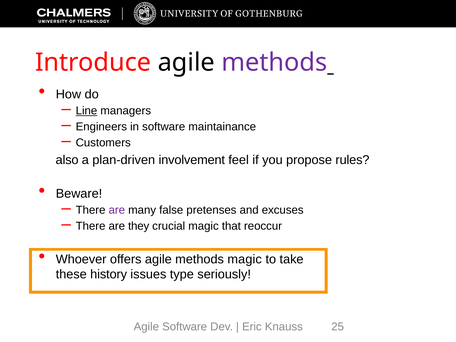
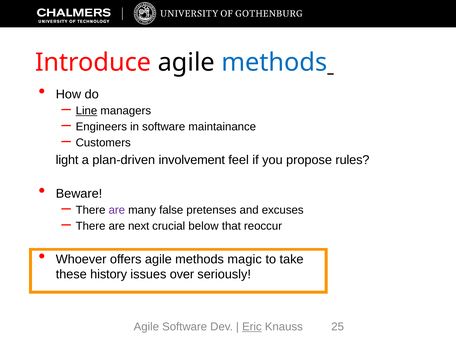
methods at (274, 63) colour: purple -> blue
also: also -> light
they: they -> next
crucial magic: magic -> below
type: type -> over
Eric underline: none -> present
